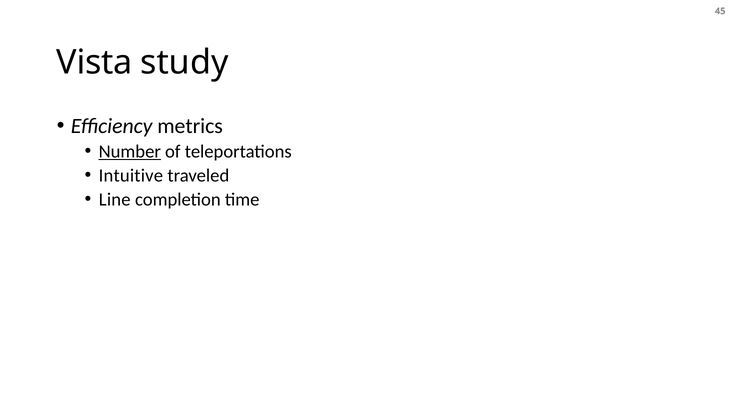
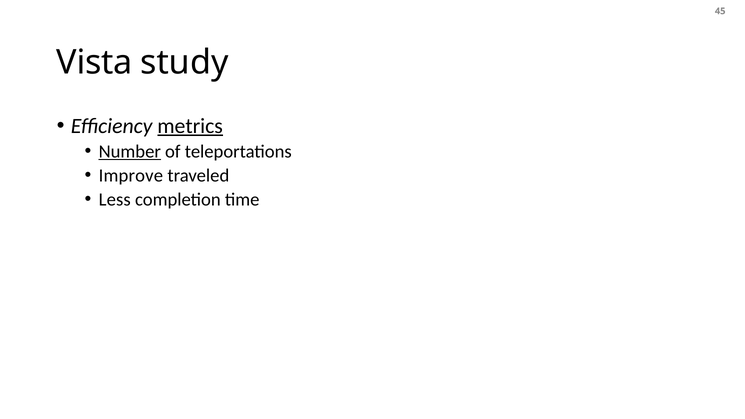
metrics underline: none -> present
Intuitive: Intuitive -> Improve
Line: Line -> Less
